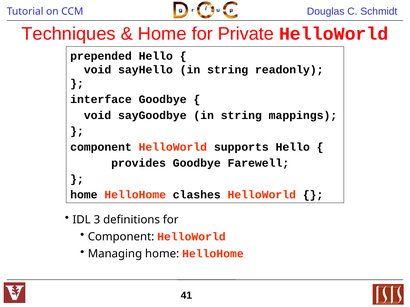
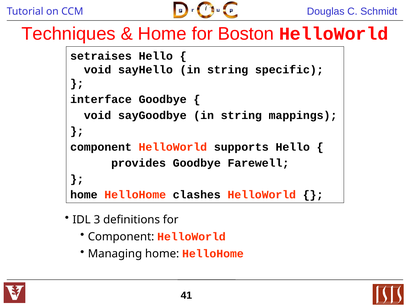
Private: Private -> Boston
prepended: prepended -> setraises
readonly: readonly -> specific
